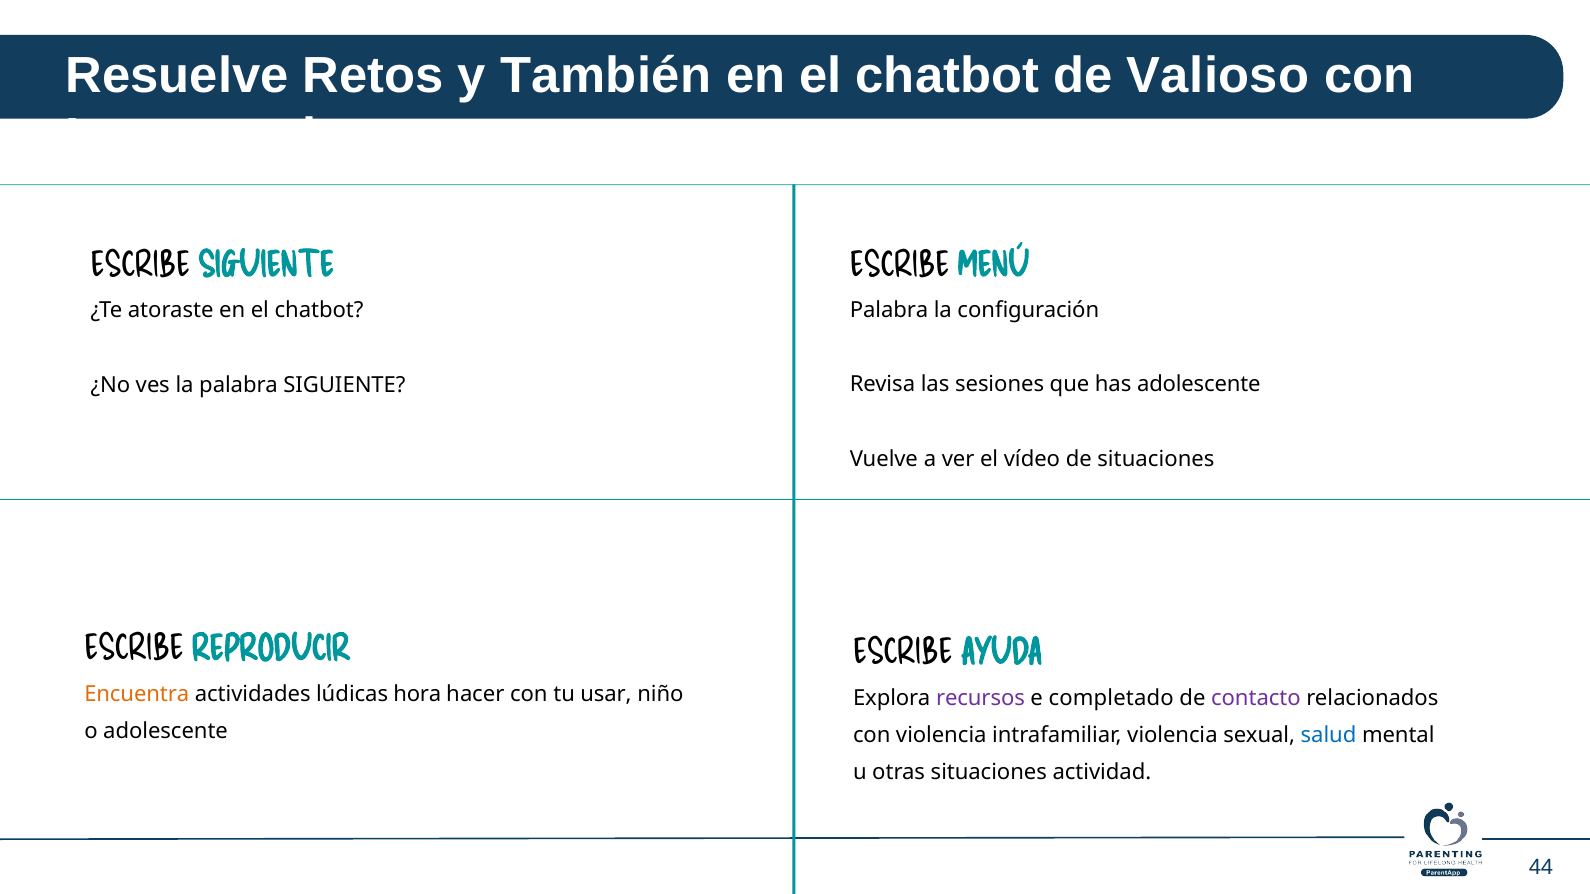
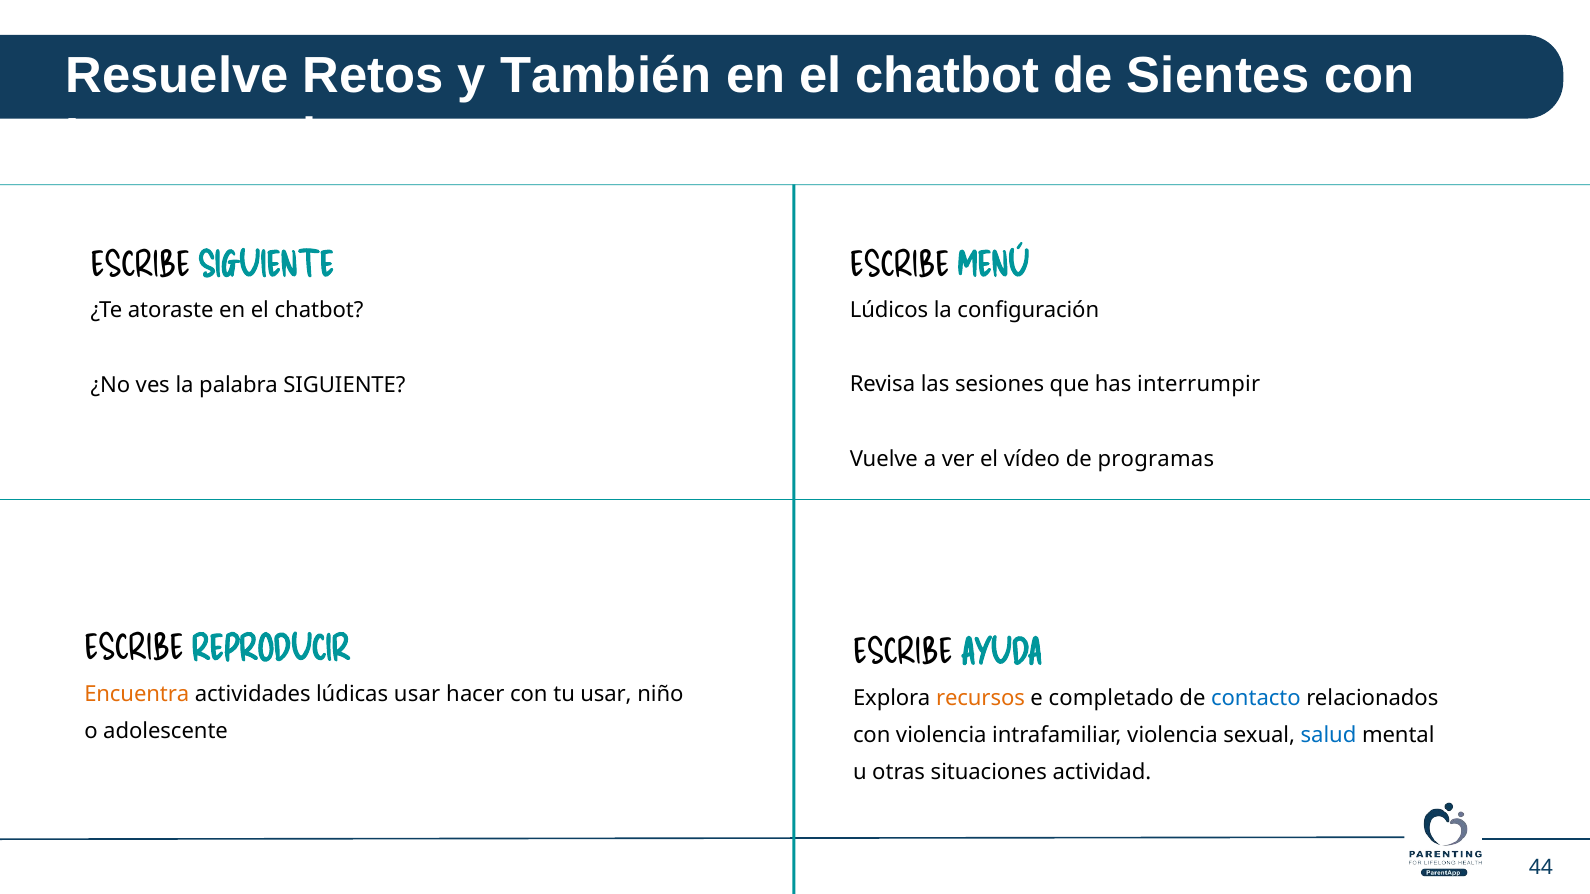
Valioso: Valioso -> Sientes
Palabra at (889, 311): Palabra -> Lúdicos
has adolescente: adolescente -> interrumpir
de situaciones: situaciones -> programas
lúdicas hora: hora -> usar
recursos colour: purple -> orange
contacto colour: purple -> blue
